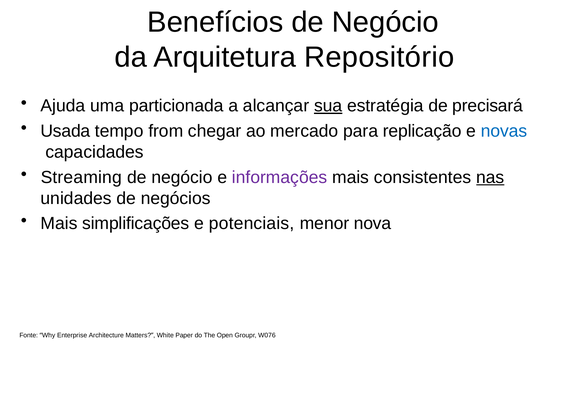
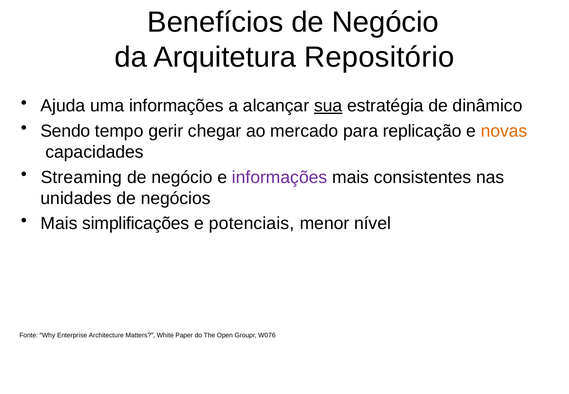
uma particionada: particionada -> informações
precisará: precisará -> dinâmico
Usada: Usada -> Sendo
from: from -> gerir
novas colour: blue -> orange
nas underline: present -> none
nova: nova -> nível
